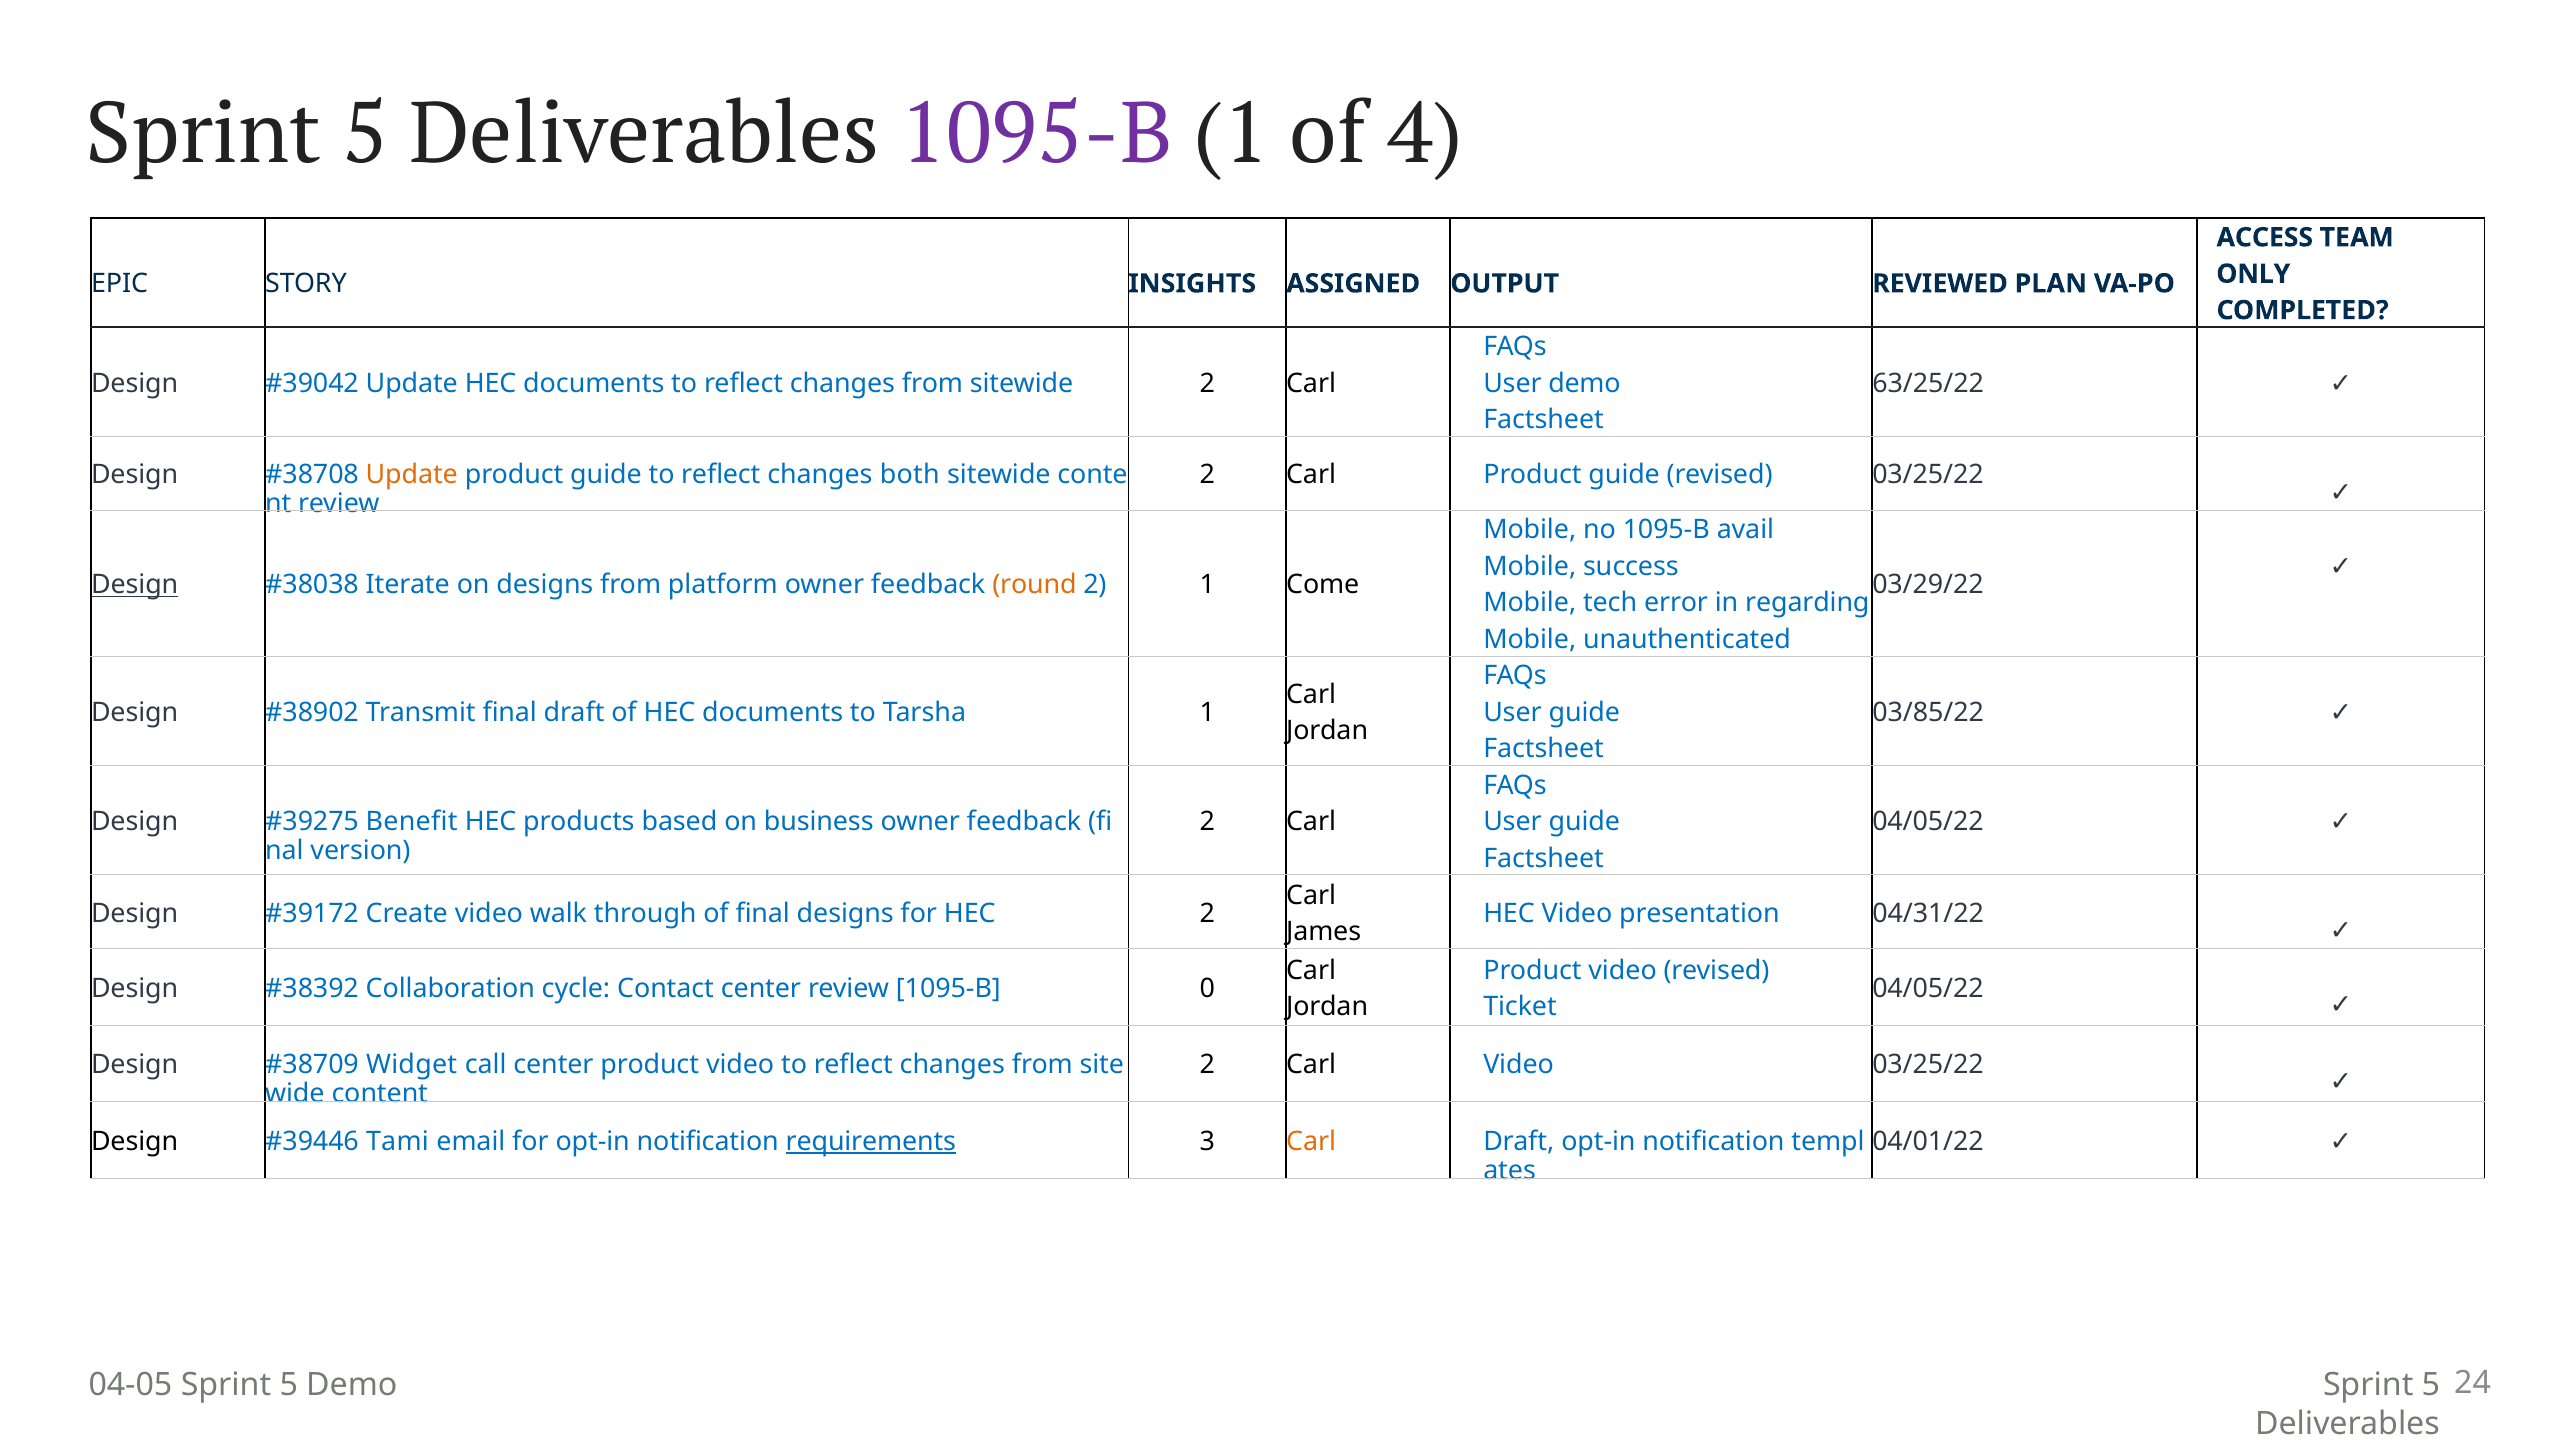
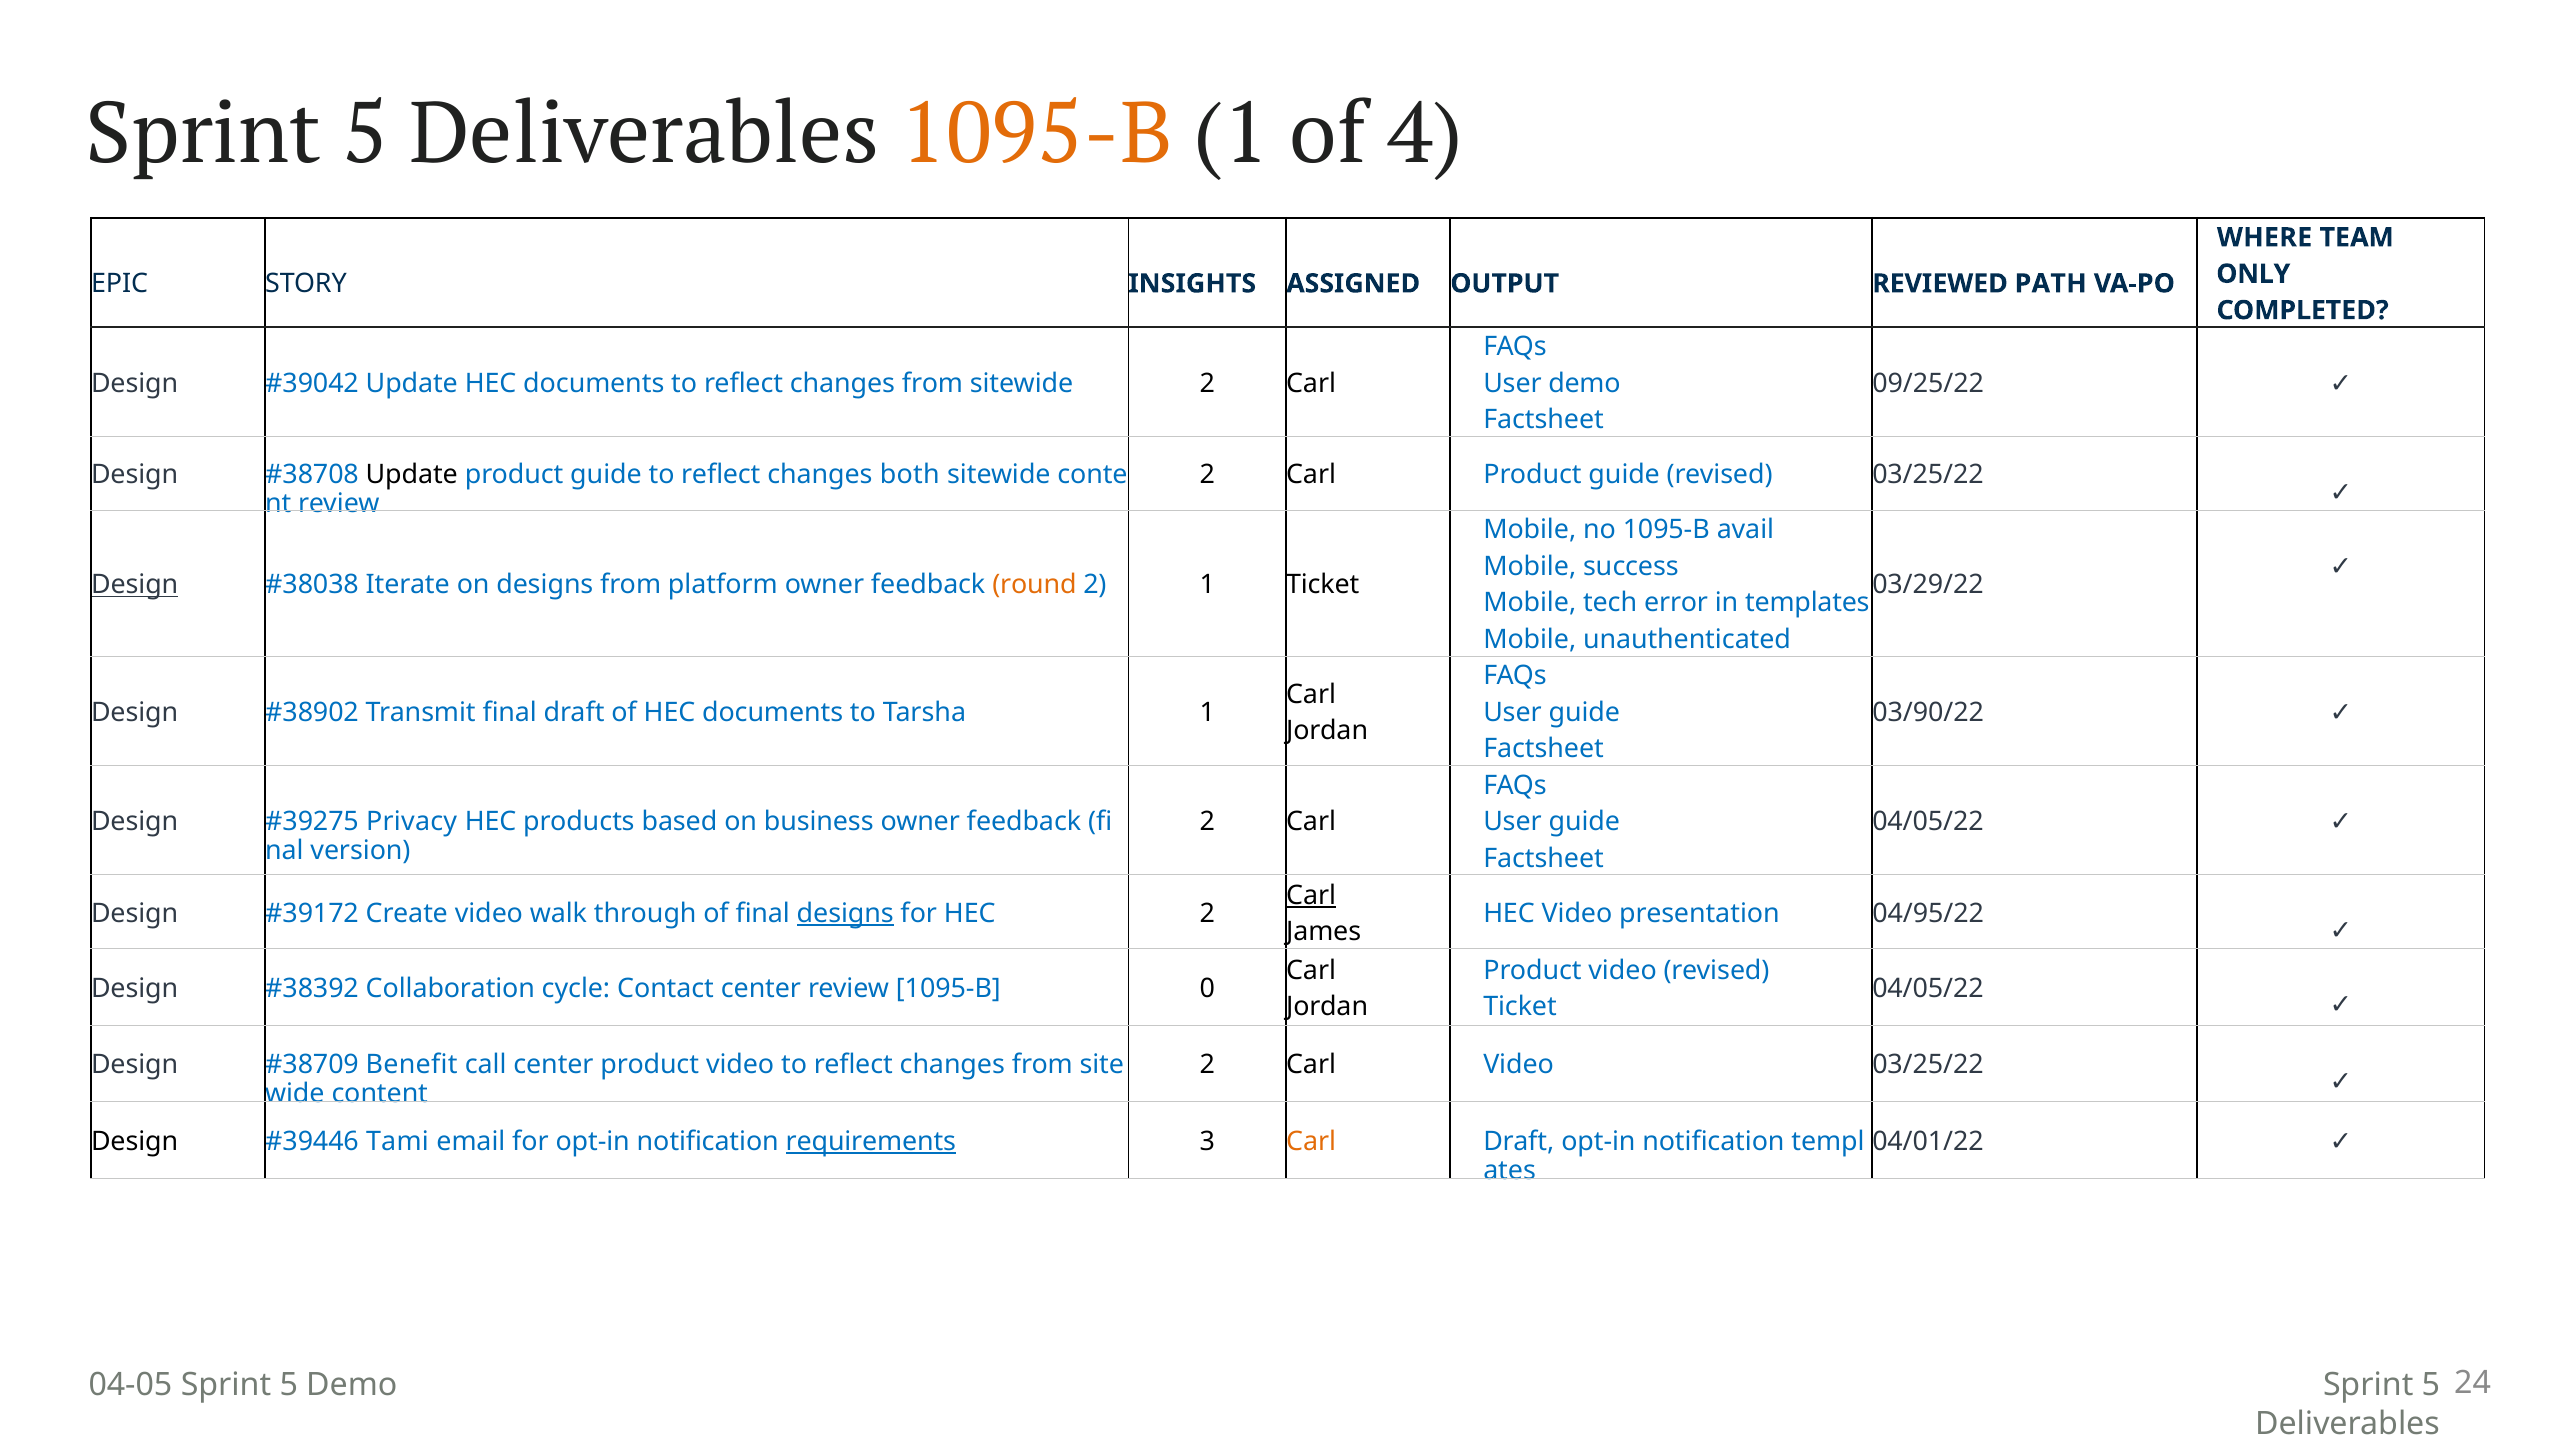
1095-B at (1037, 134) colour: purple -> orange
ACCESS: ACCESS -> WHERE
PLAN: PLAN -> PATH
63/25/22: 63/25/22 -> 09/25/22
Update at (412, 475) colour: orange -> black
Come: Come -> Ticket
regarding: regarding -> templates
03/85/22: 03/85/22 -> 03/90/22
Benefit: Benefit -> Privacy
Carl at (1311, 895) underline: none -> present
04/31/22: 04/31/22 -> 04/95/22
designs at (845, 913) underline: none -> present
Widget: Widget -> Benefit
